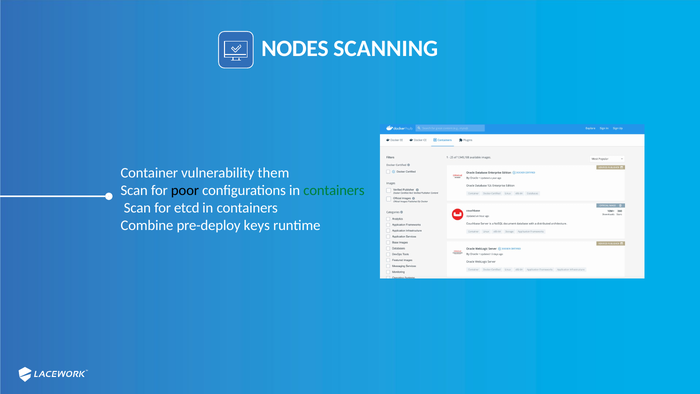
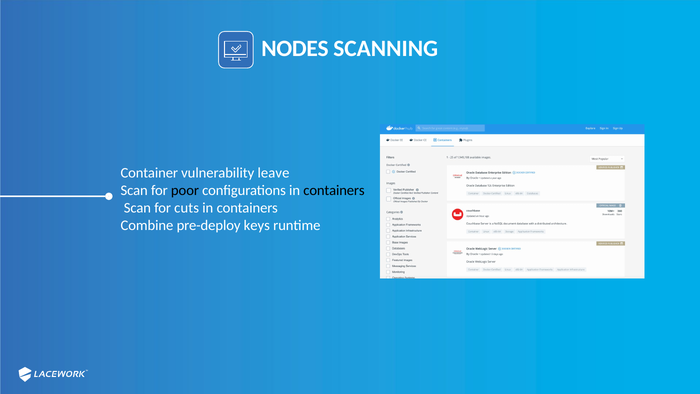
them: them -> leave
containers at (334, 190) colour: green -> black
etcd: etcd -> cuts
